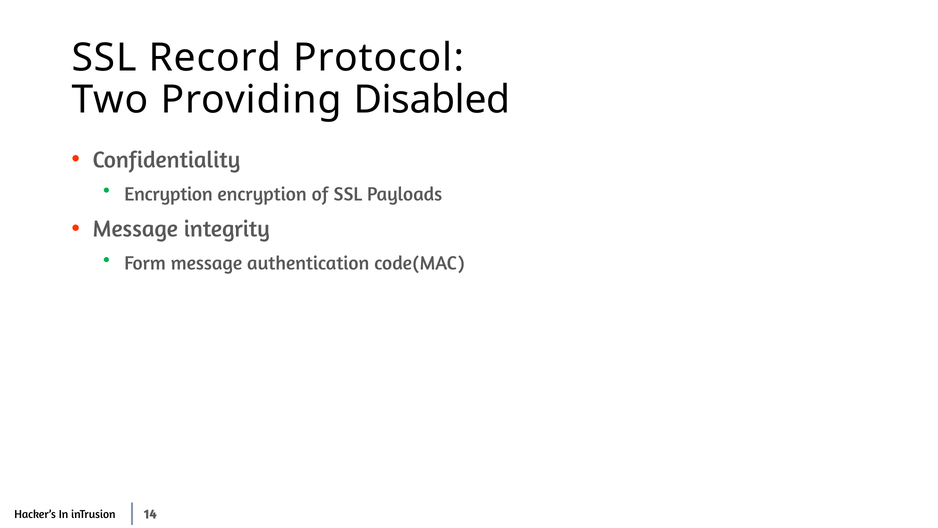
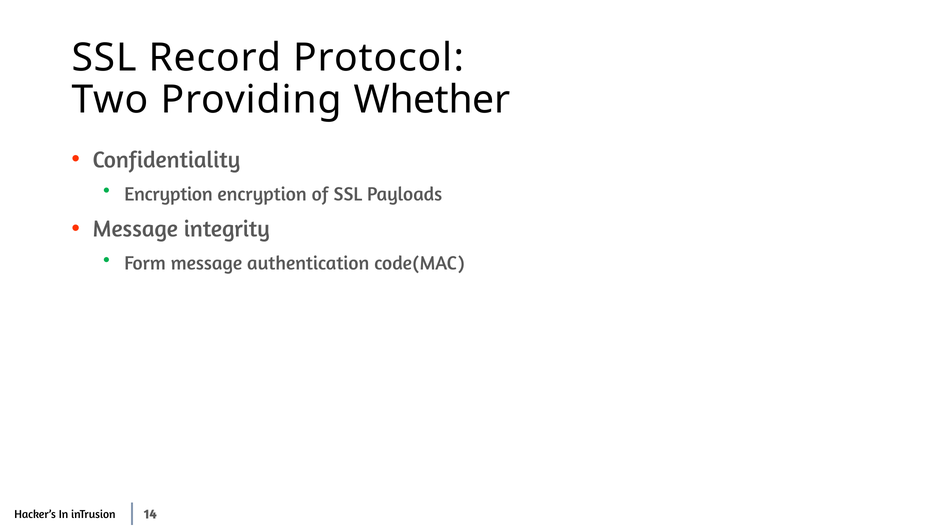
Disabled: Disabled -> Whether
